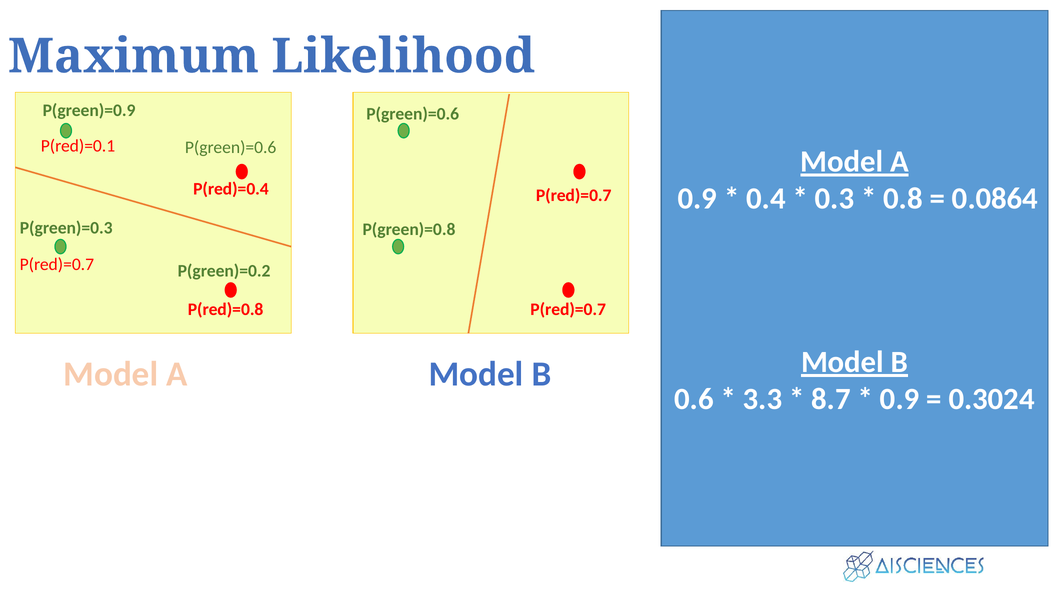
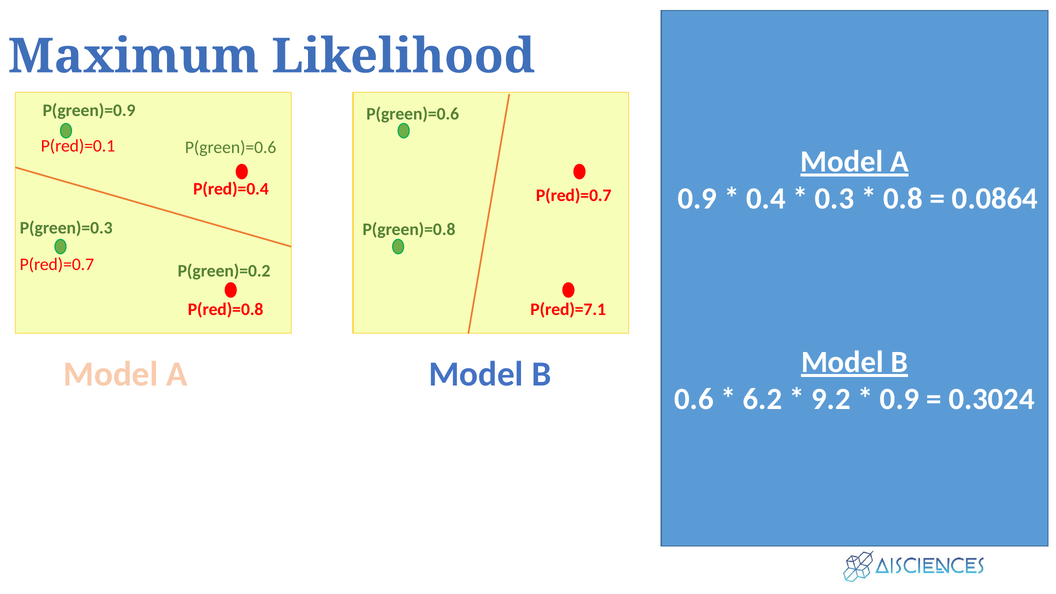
P(red)=0.7 at (568, 309): P(red)=0.7 -> P(red)=7.1
3.3: 3.3 -> 6.2
8.7: 8.7 -> 9.2
